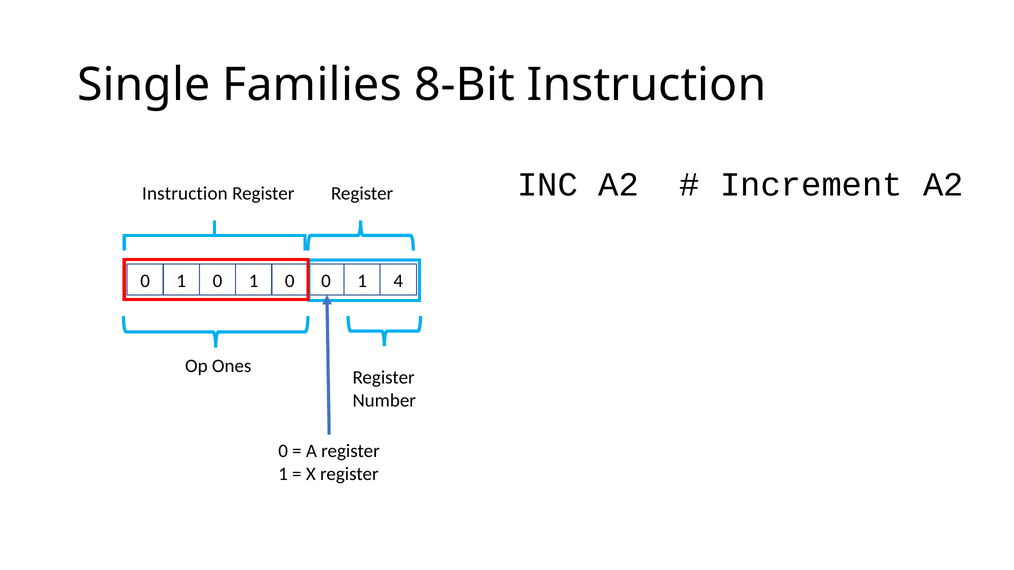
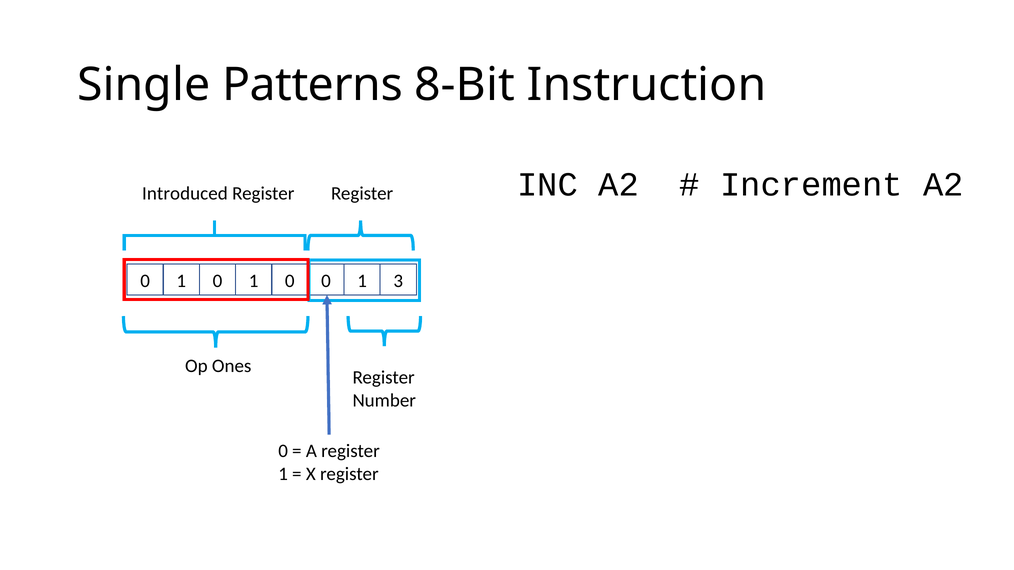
Families: Families -> Patterns
Instruction at (185, 194): Instruction -> Introduced
4: 4 -> 3
